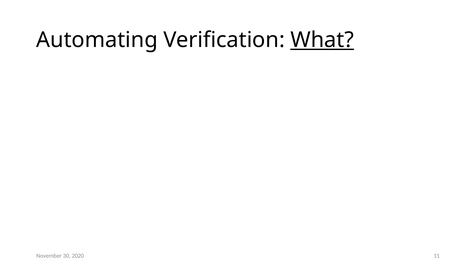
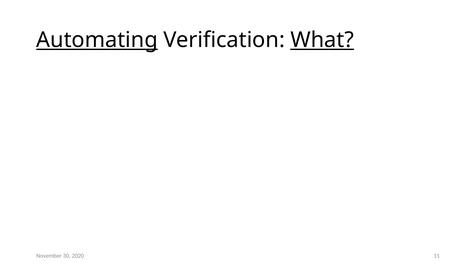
Automating underline: none -> present
